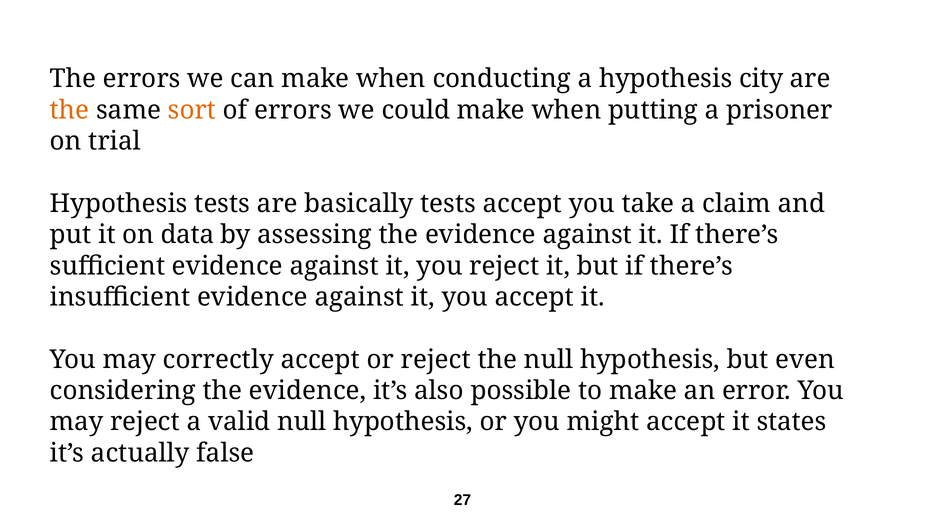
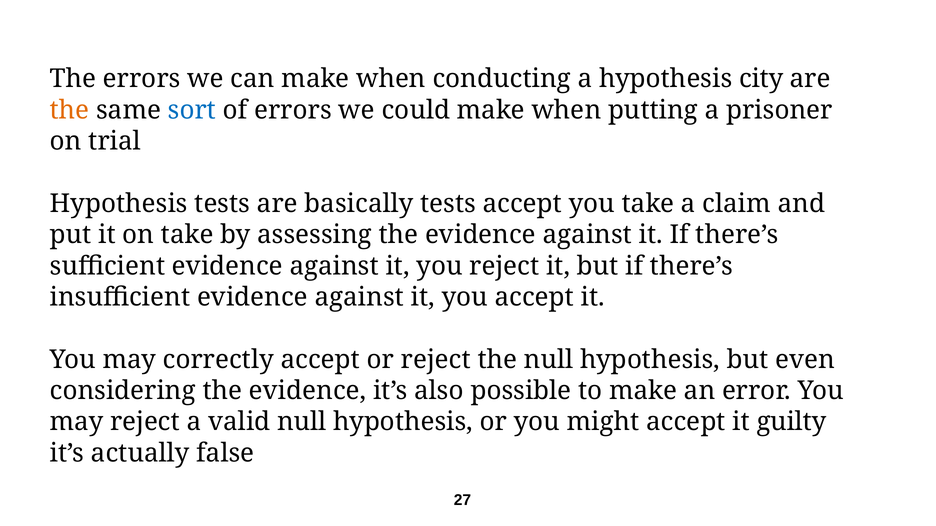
sort colour: orange -> blue
on data: data -> take
states: states -> guilty
